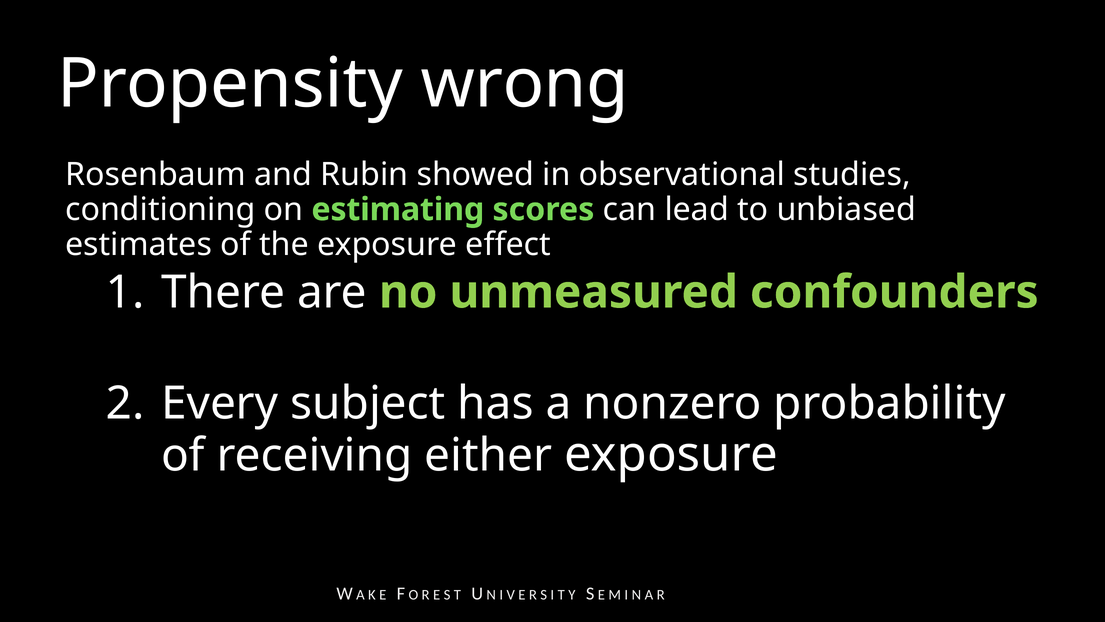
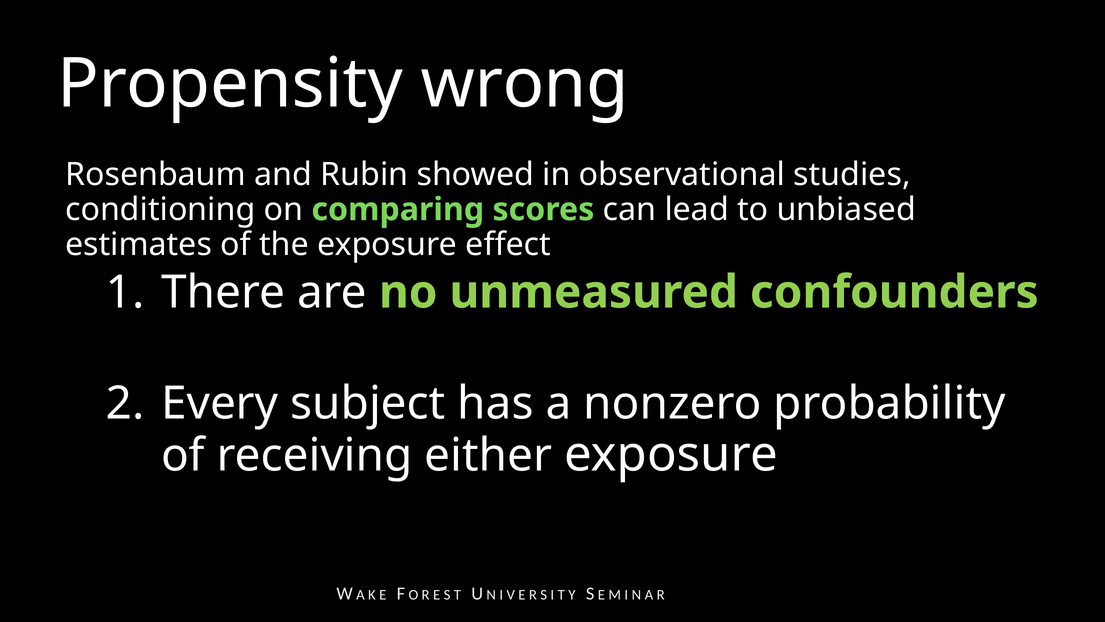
estimating: estimating -> comparing
